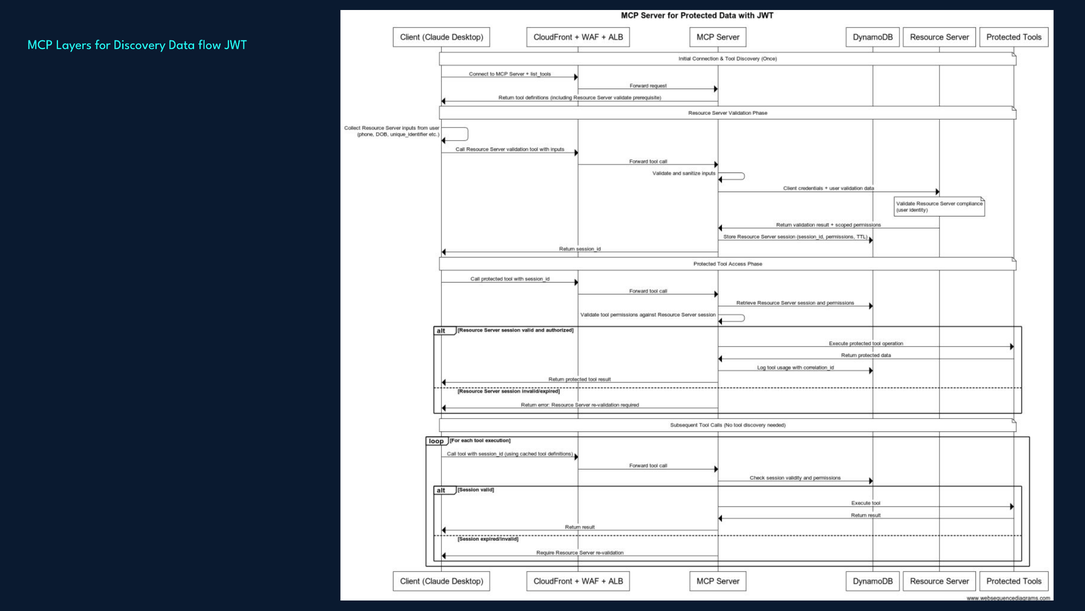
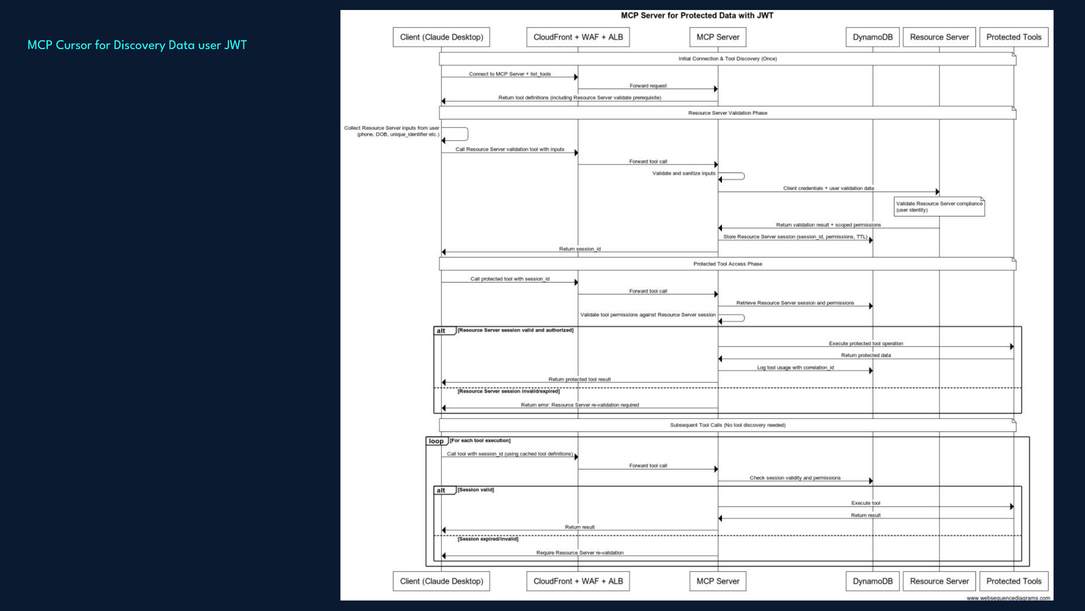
Layers: Layers -> Cursor
flow: flow -> user
